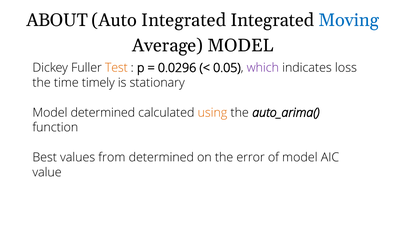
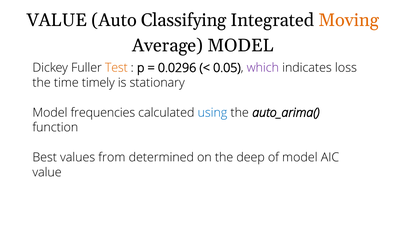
ABOUT at (57, 20): ABOUT -> VALUE
Auto Integrated: Integrated -> Classifying
Moving colour: blue -> orange
Model determined: determined -> frequencies
using colour: orange -> blue
error: error -> deep
